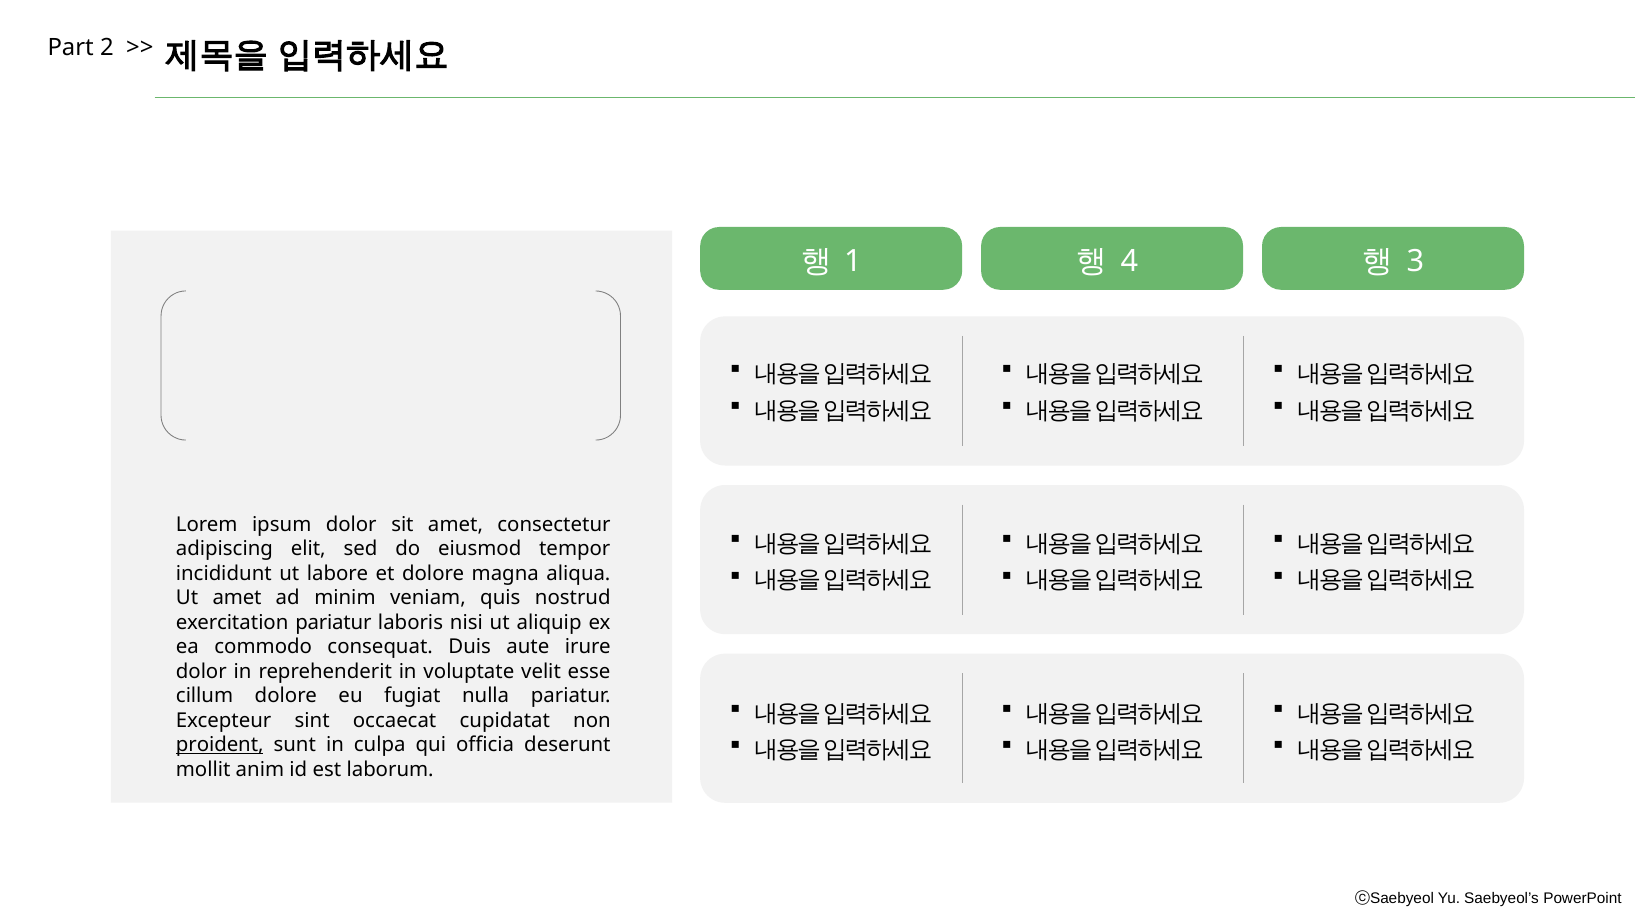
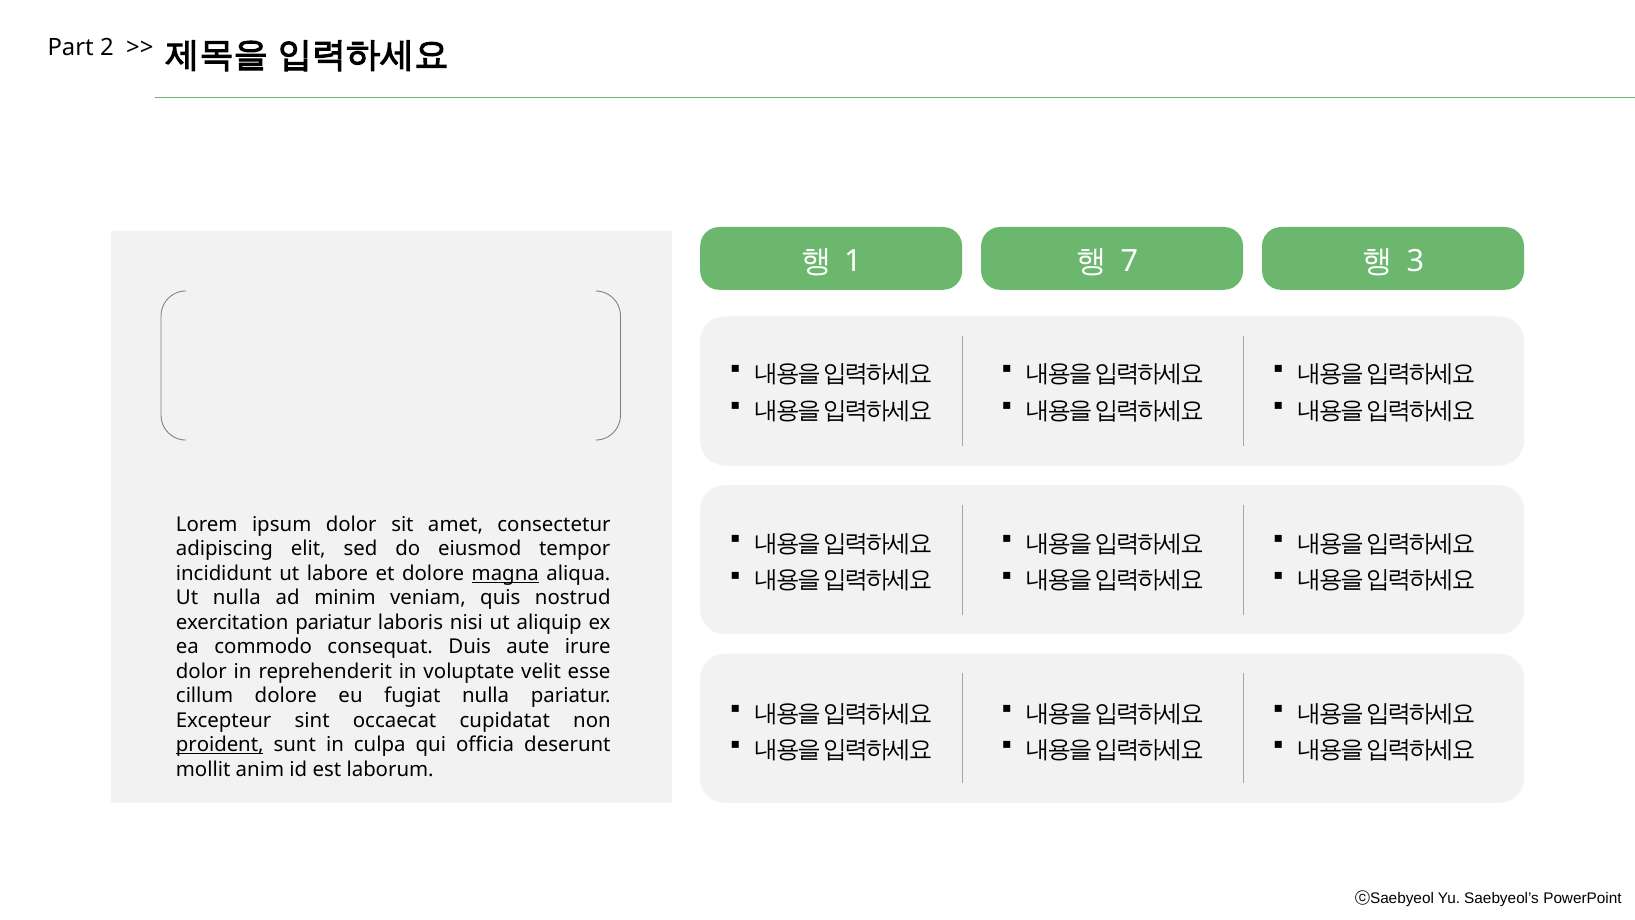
4: 4 -> 7
magna underline: none -> present
Ut amet: amet -> nulla
